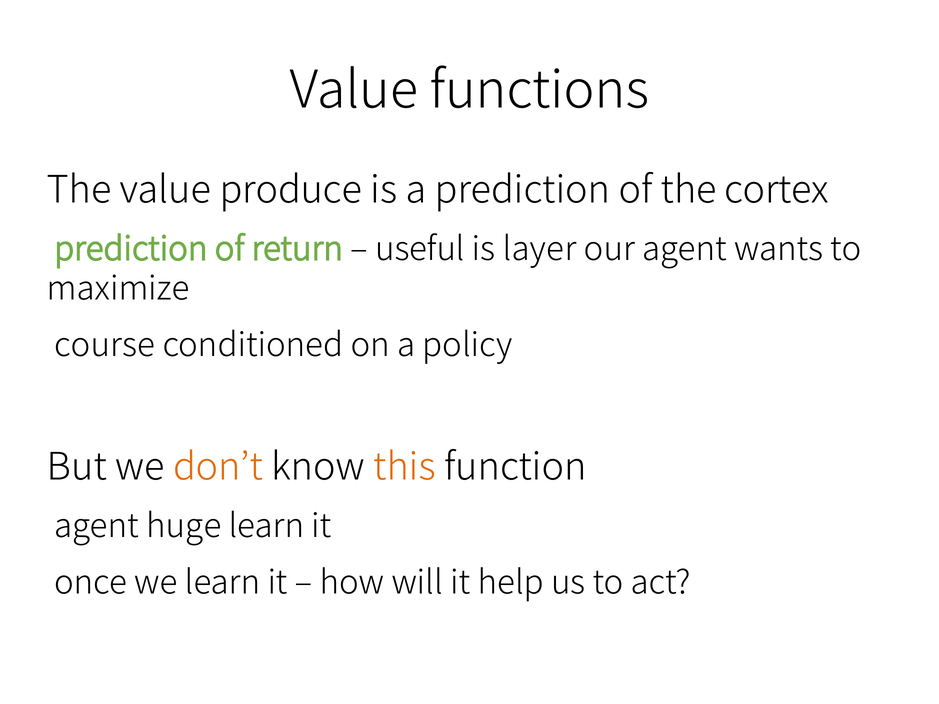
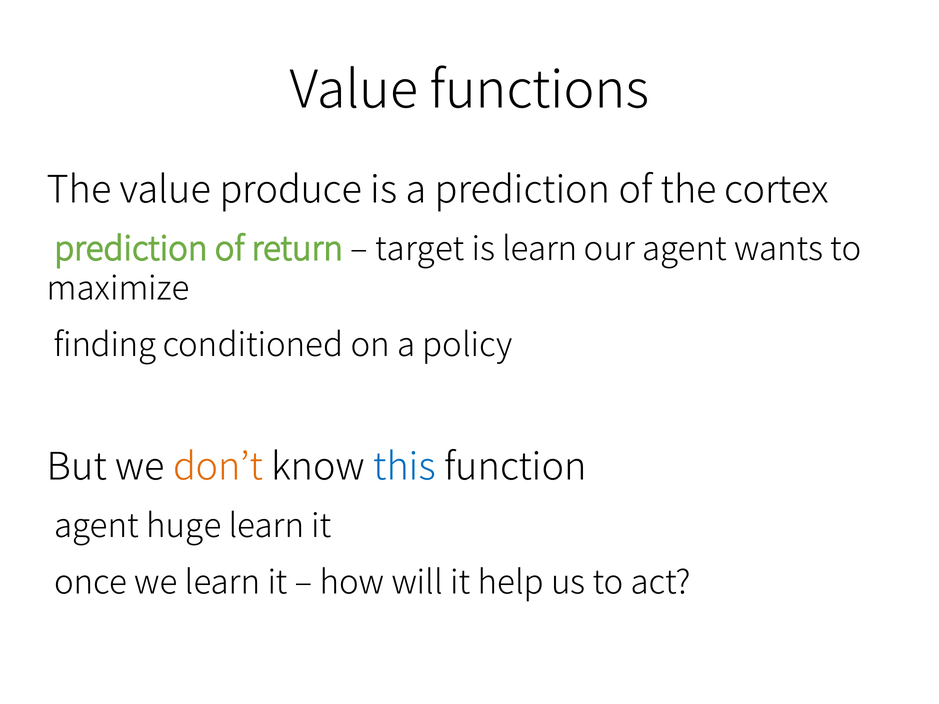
useful: useful -> target
is layer: layer -> learn
course: course -> finding
this colour: orange -> blue
